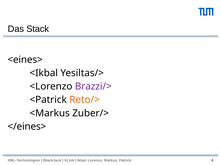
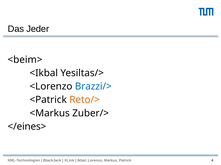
Stack: Stack -> Jeder
<eines>: <eines> -> <beim>
Brazzi/> colour: purple -> blue
